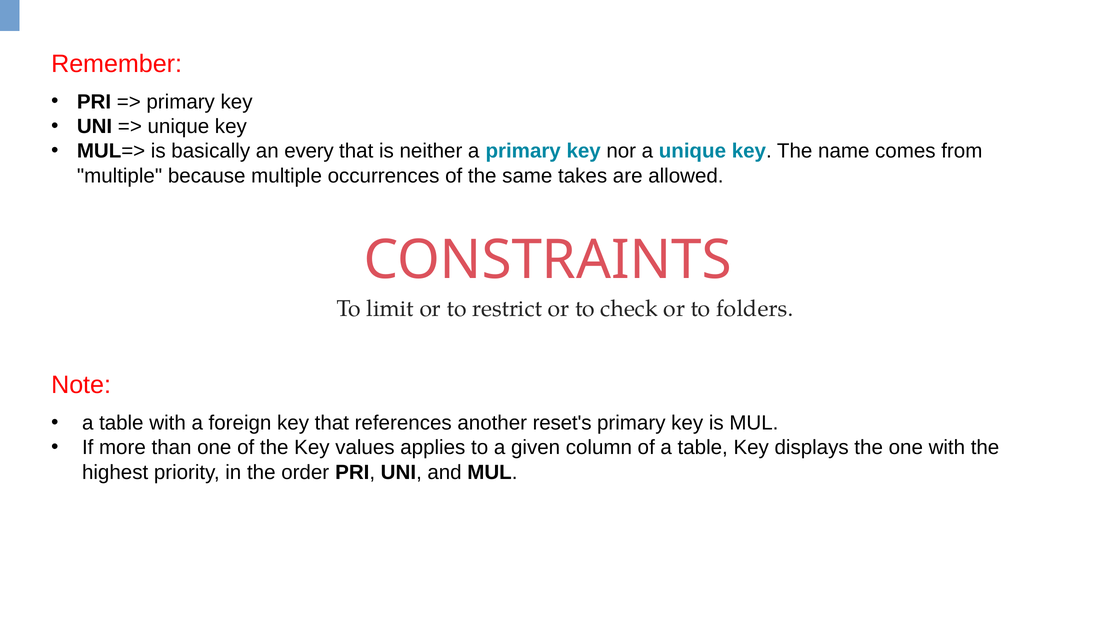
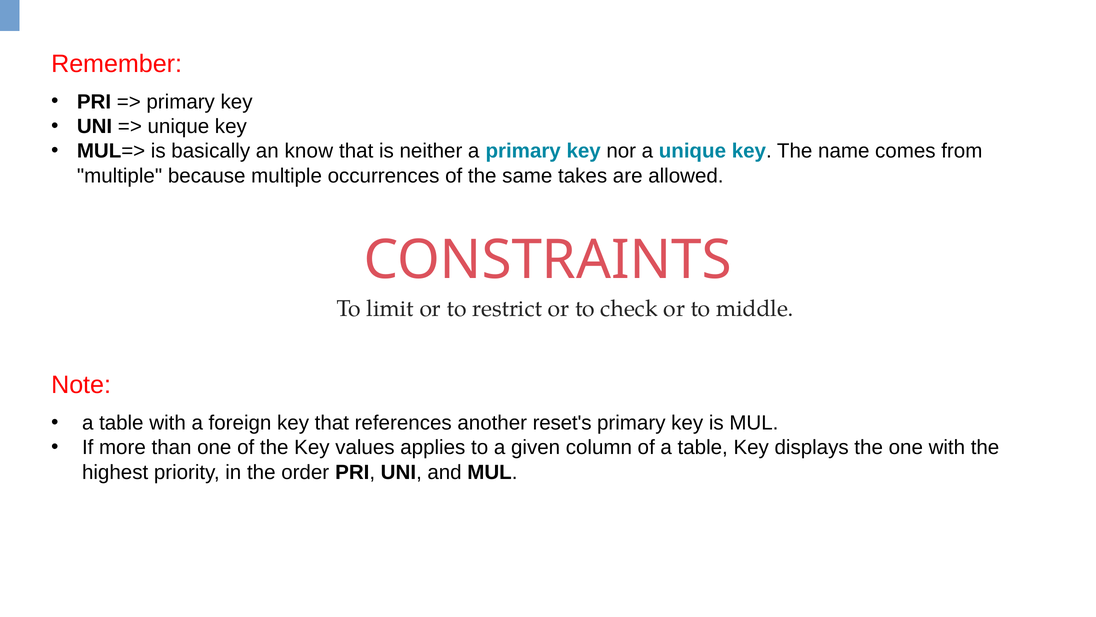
every: every -> know
folders: folders -> middle
